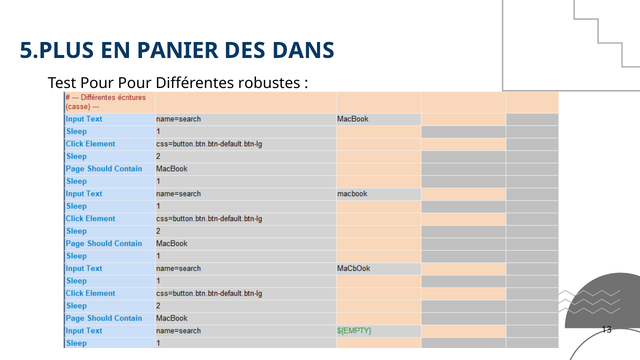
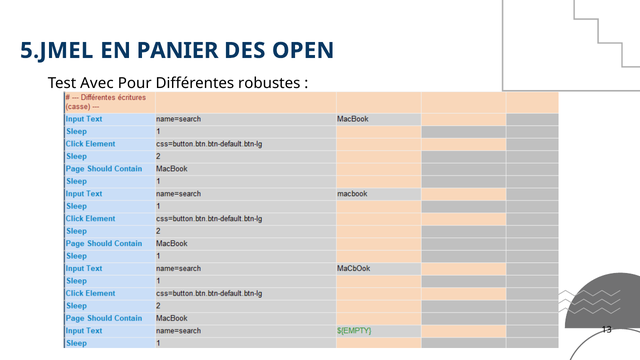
5.PLUS: 5.PLUS -> 5.JMEL
DANS: DANS -> OPEN
Test Pour: Pour -> Avec
